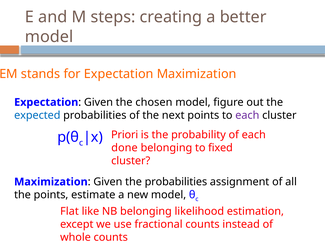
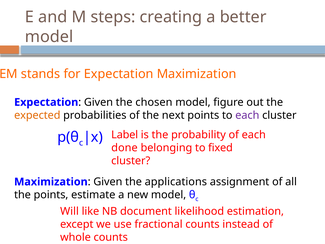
expected colour: blue -> orange
Priori: Priori -> Label
the probabilities: probabilities -> applications
Flat: Flat -> Will
NB belonging: belonging -> document
